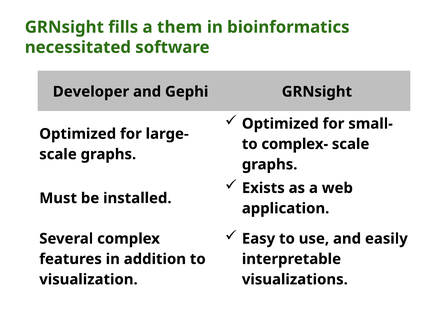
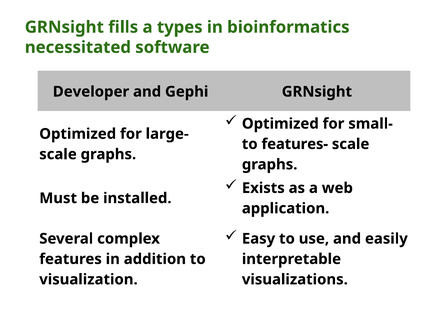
them: them -> types
complex-: complex- -> features-
